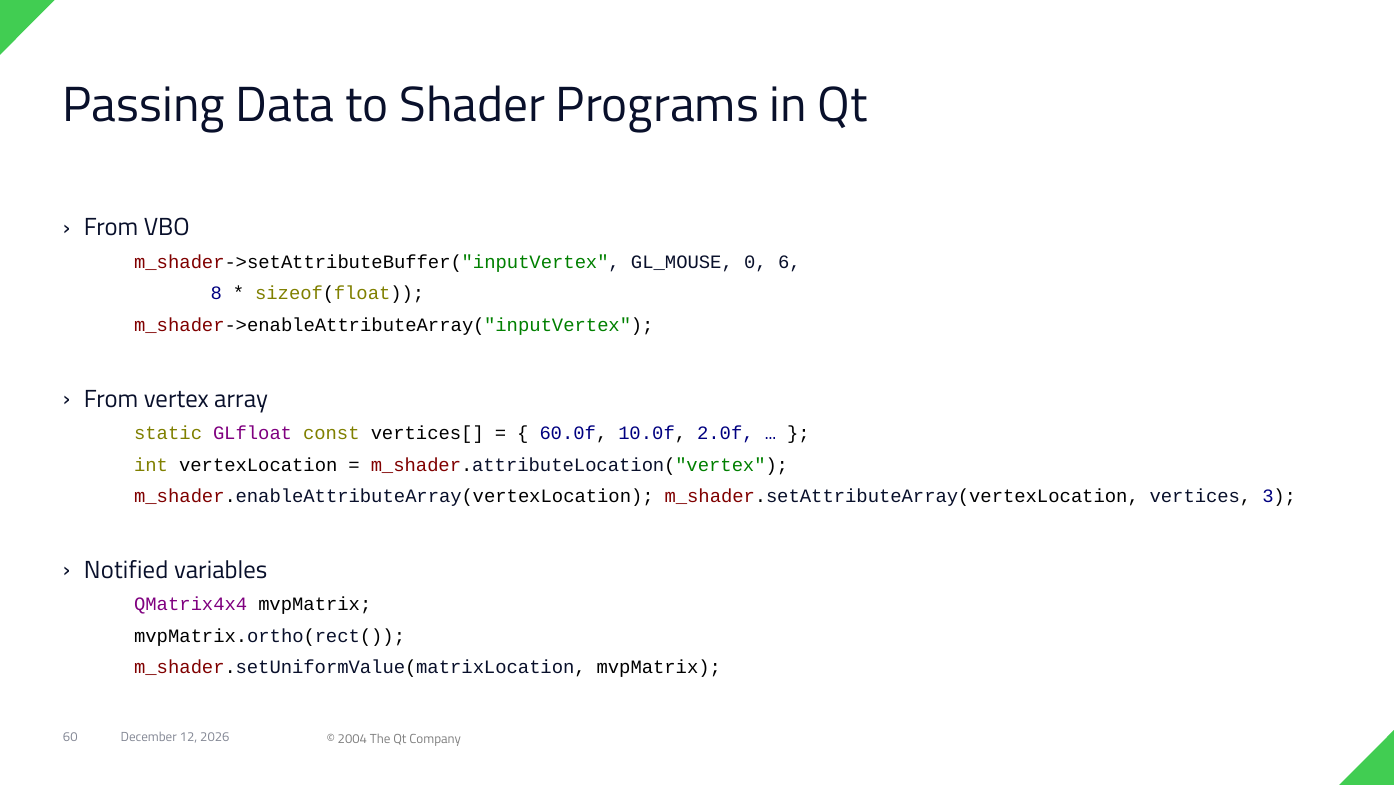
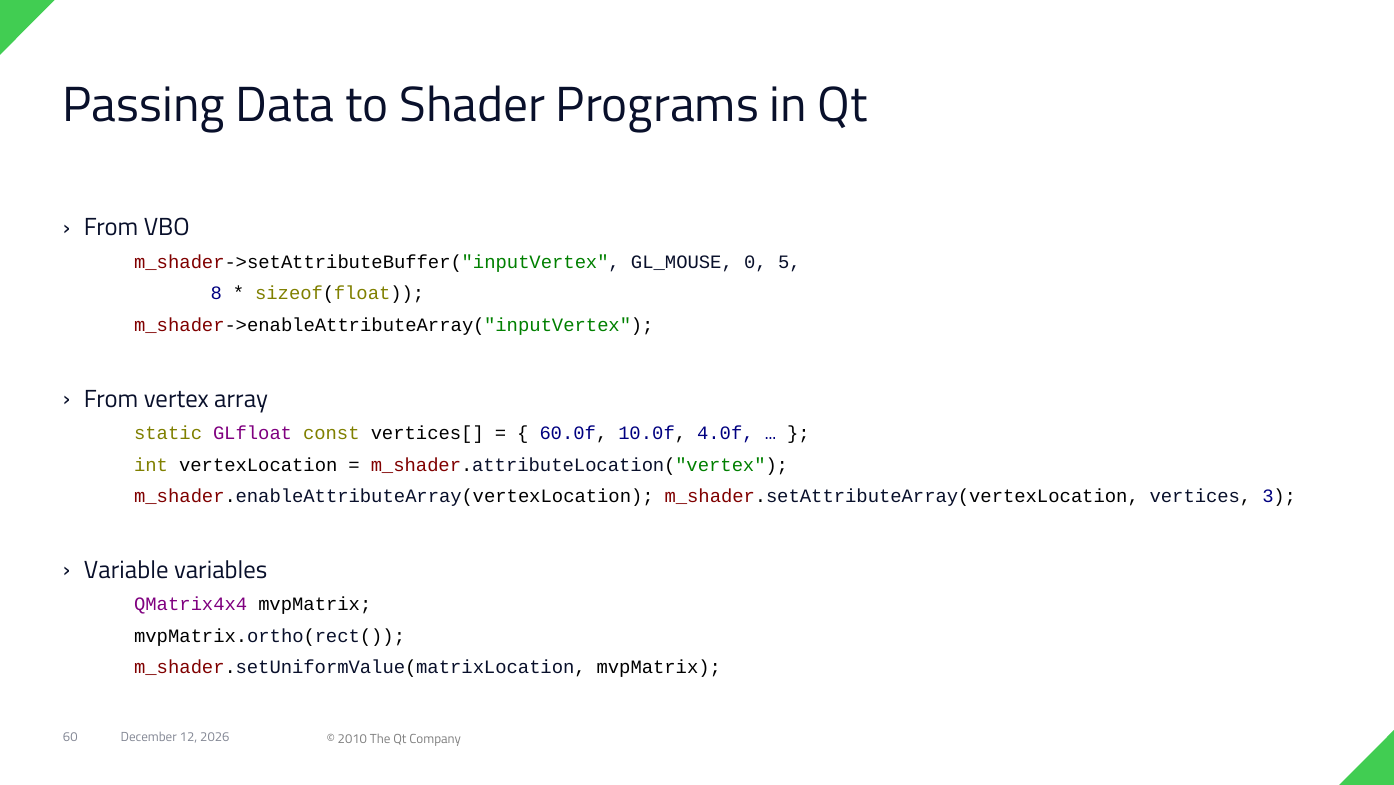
6: 6 -> 5
2.0f: 2.0f -> 4.0f
Notified: Notified -> Variable
2004: 2004 -> 2010
